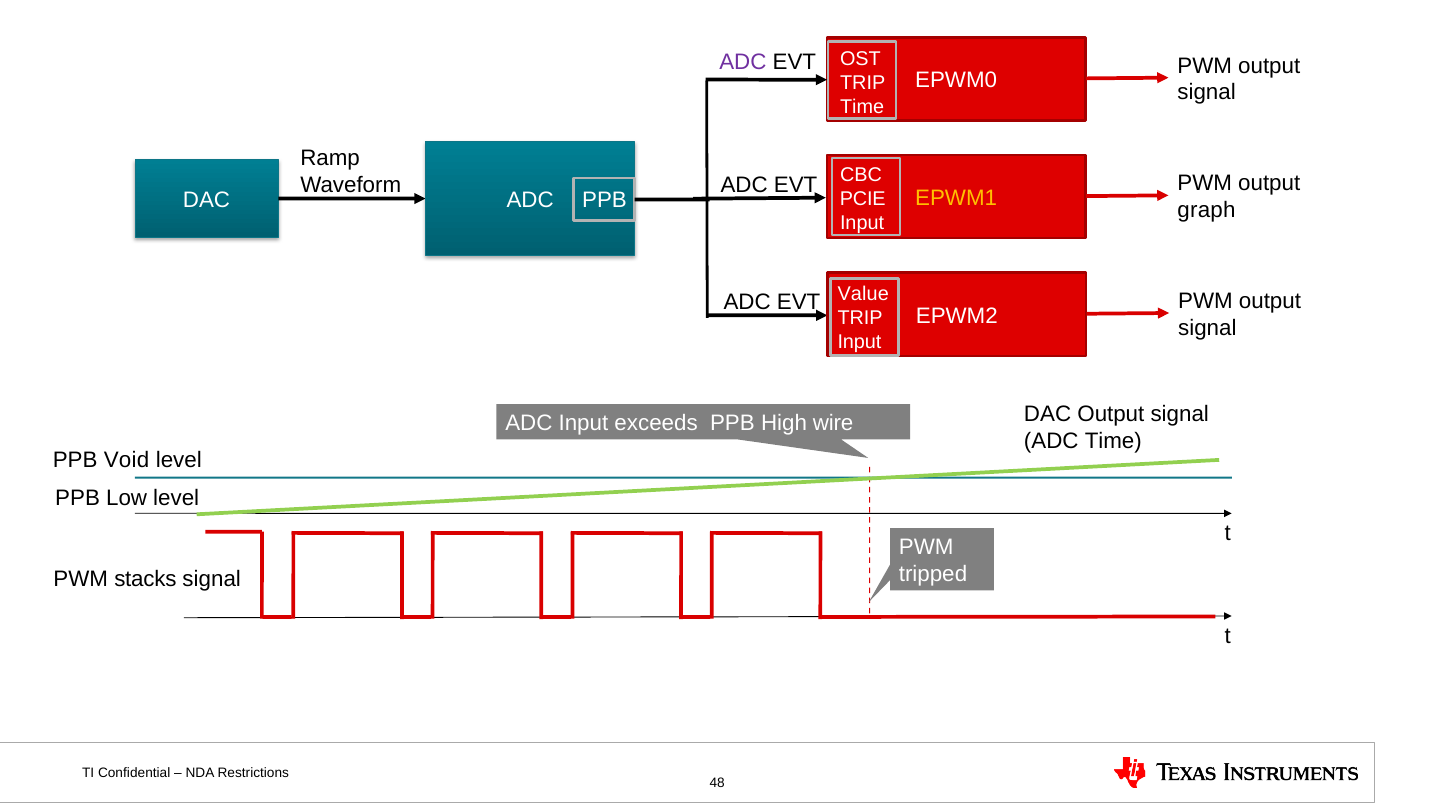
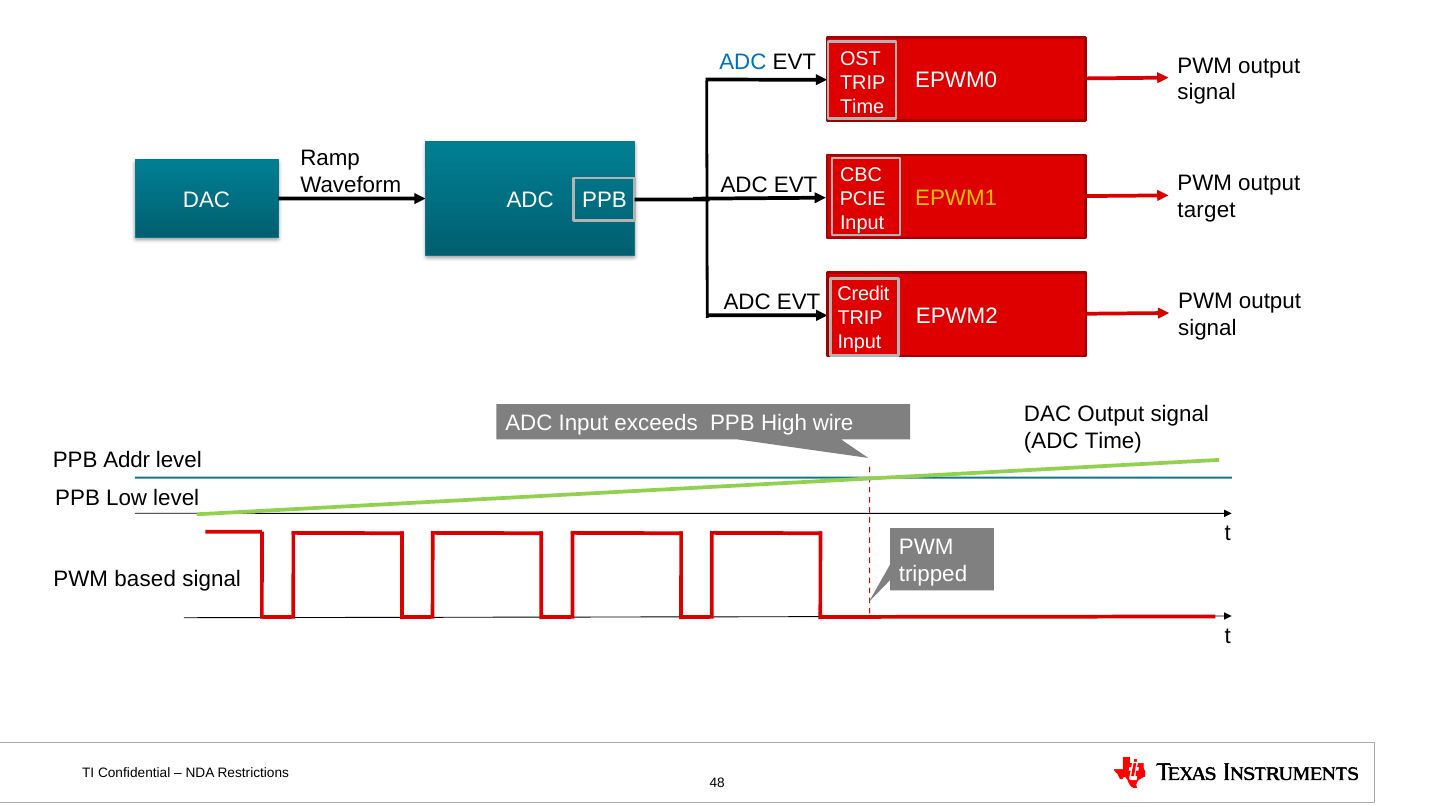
ADC at (743, 62) colour: purple -> blue
graph: graph -> target
Value: Value -> Credit
Void: Void -> Addr
stacks: stacks -> based
